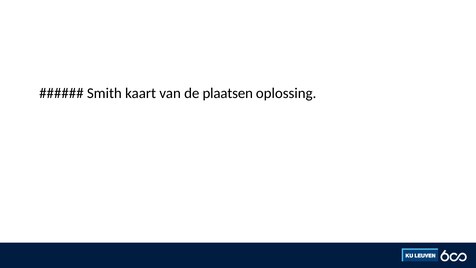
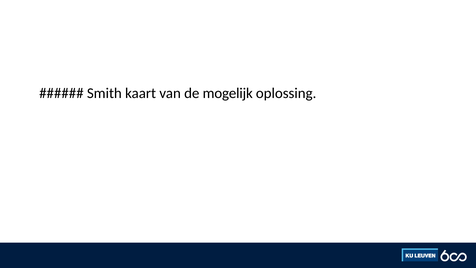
plaatsen: plaatsen -> mogelijk
